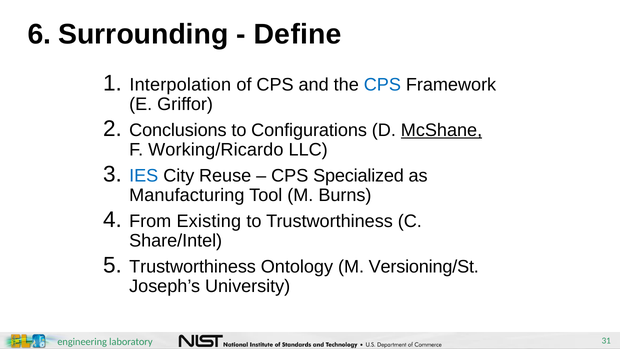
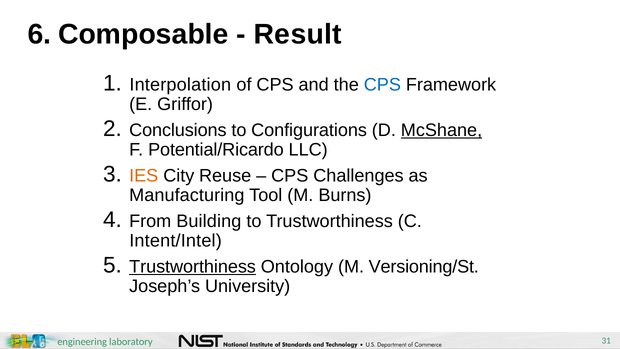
Surrounding: Surrounding -> Composable
Define: Define -> Result
Working/Ricardo: Working/Ricardo -> Potential/Ricardo
IES colour: blue -> orange
Specialized: Specialized -> Challenges
Existing: Existing -> Building
Share/Intel: Share/Intel -> Intent/Intel
Trustworthiness at (193, 267) underline: none -> present
